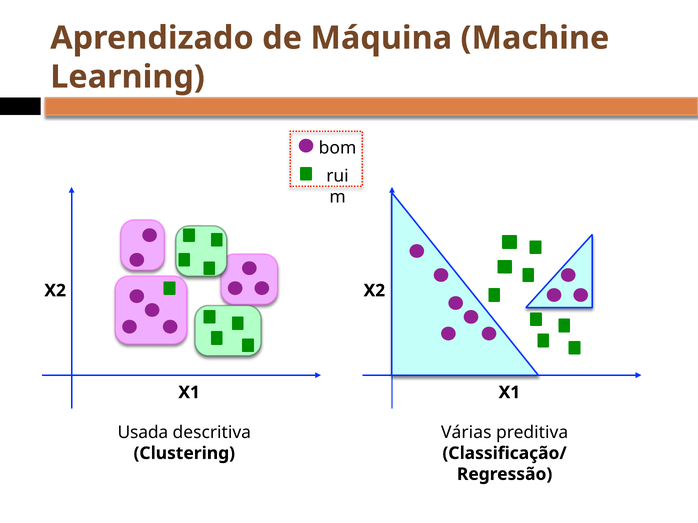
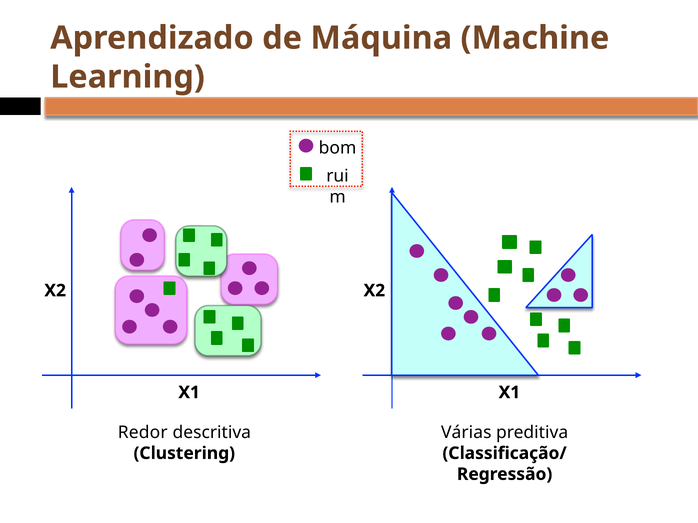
Usada: Usada -> Redor
